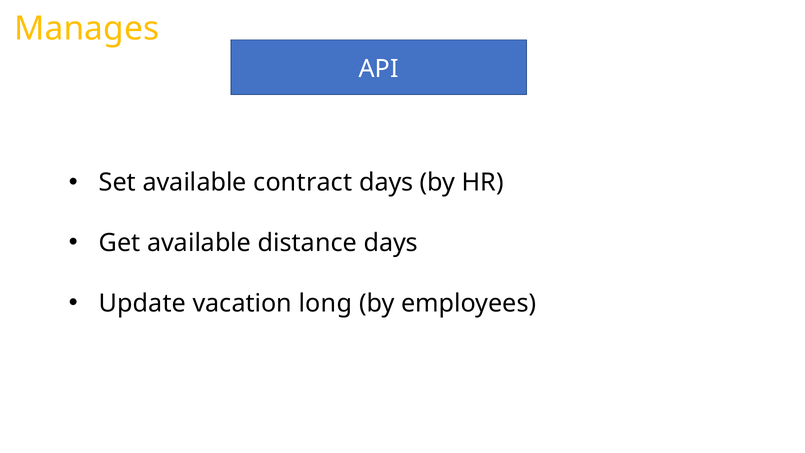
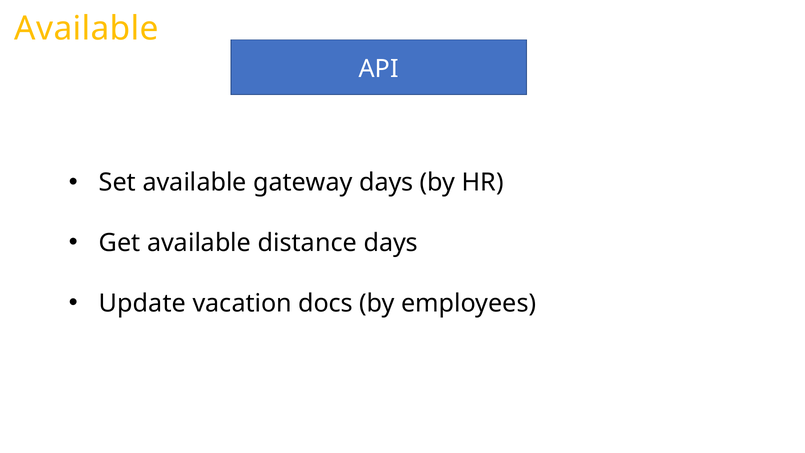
Manages at (87, 29): Manages -> Available
contract: contract -> gateway
long: long -> docs
